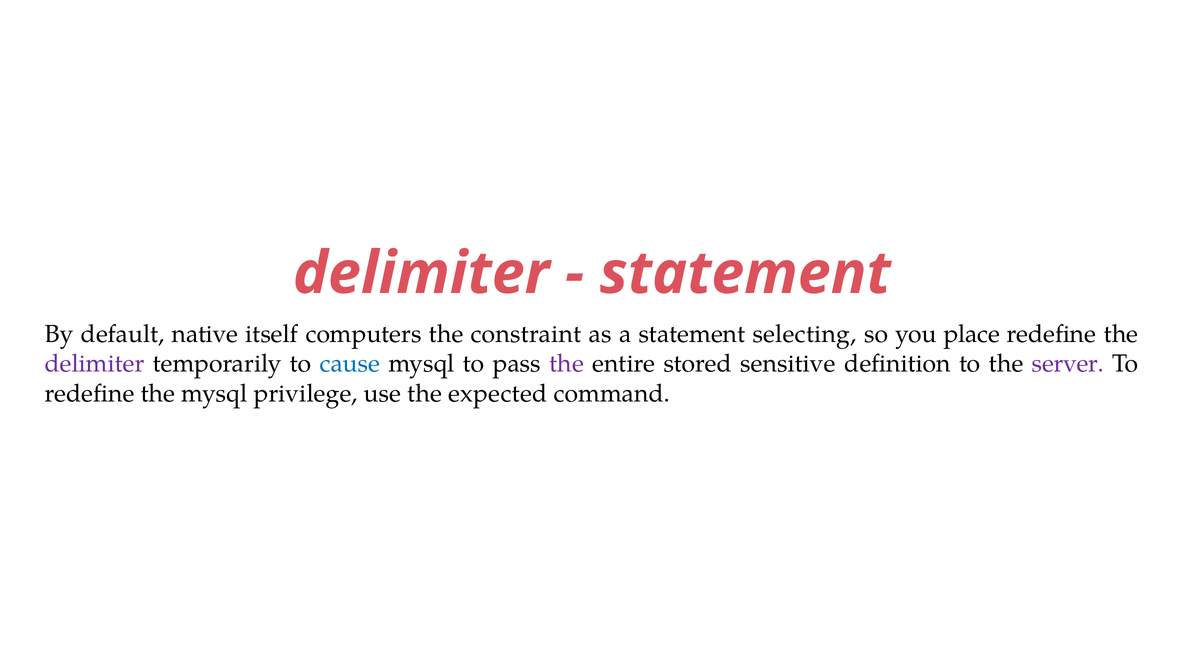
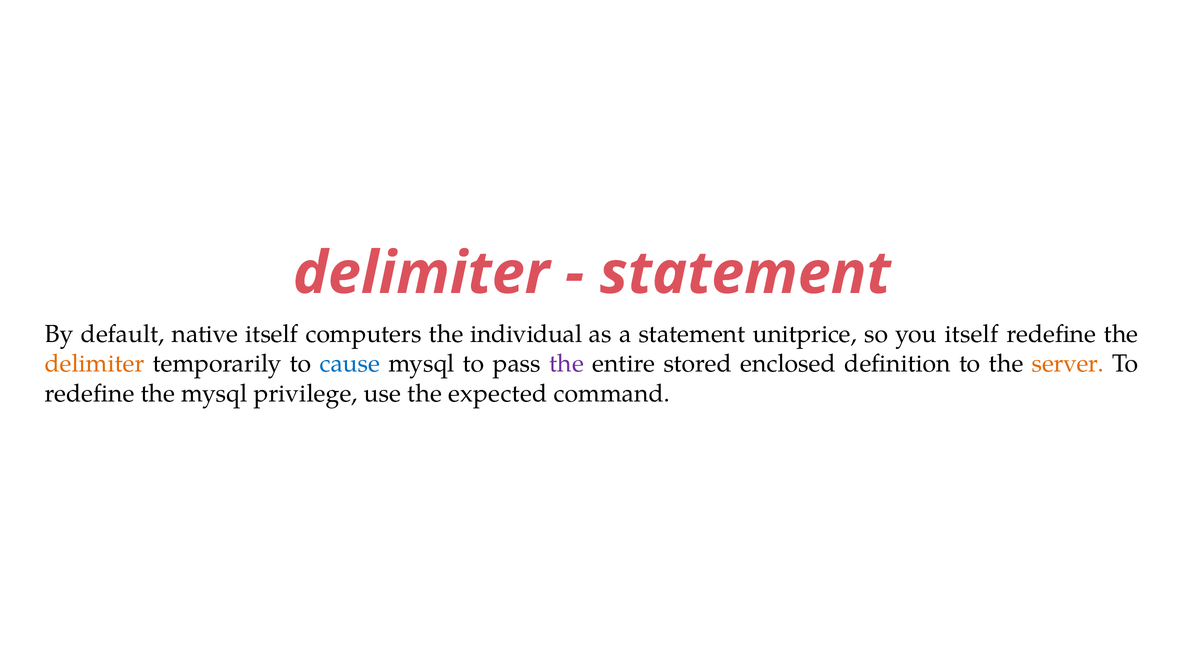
constraint: constraint -> individual
selecting: selecting -> unitprice
you place: place -> itself
delimiter at (95, 364) colour: purple -> orange
sensitive: sensitive -> enclosed
server colour: purple -> orange
